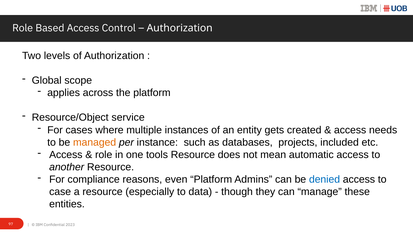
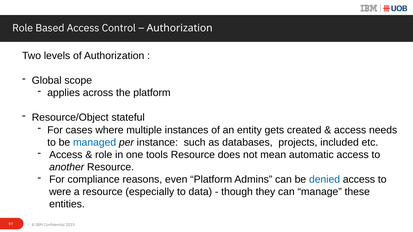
service: service -> stateful
managed colour: orange -> blue
case: case -> were
